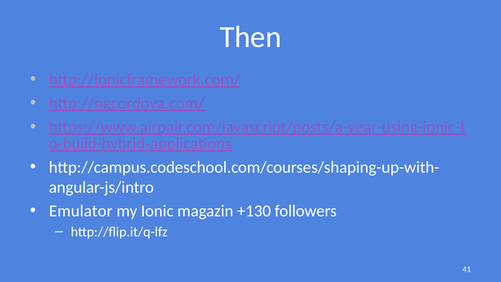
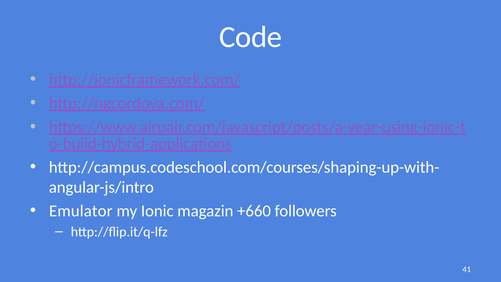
Then: Then -> Code
+130: +130 -> +660
